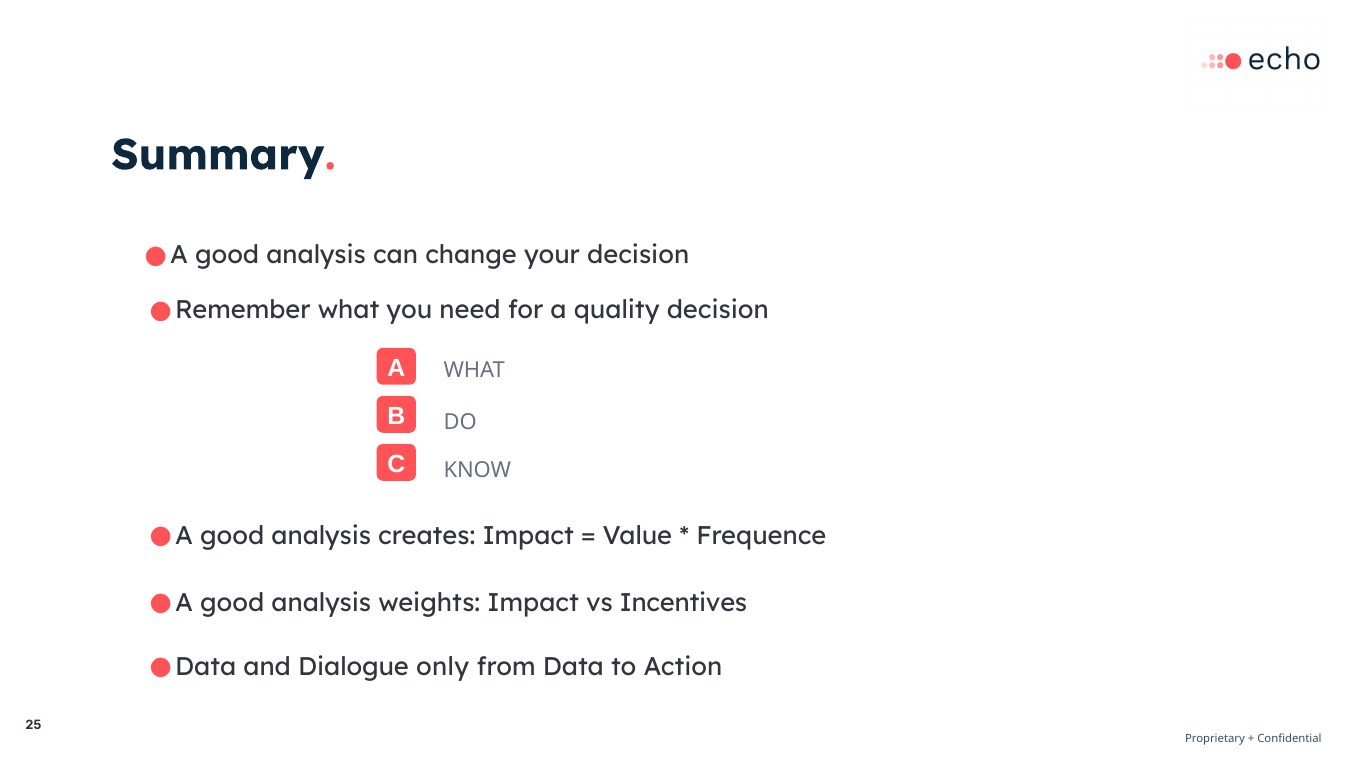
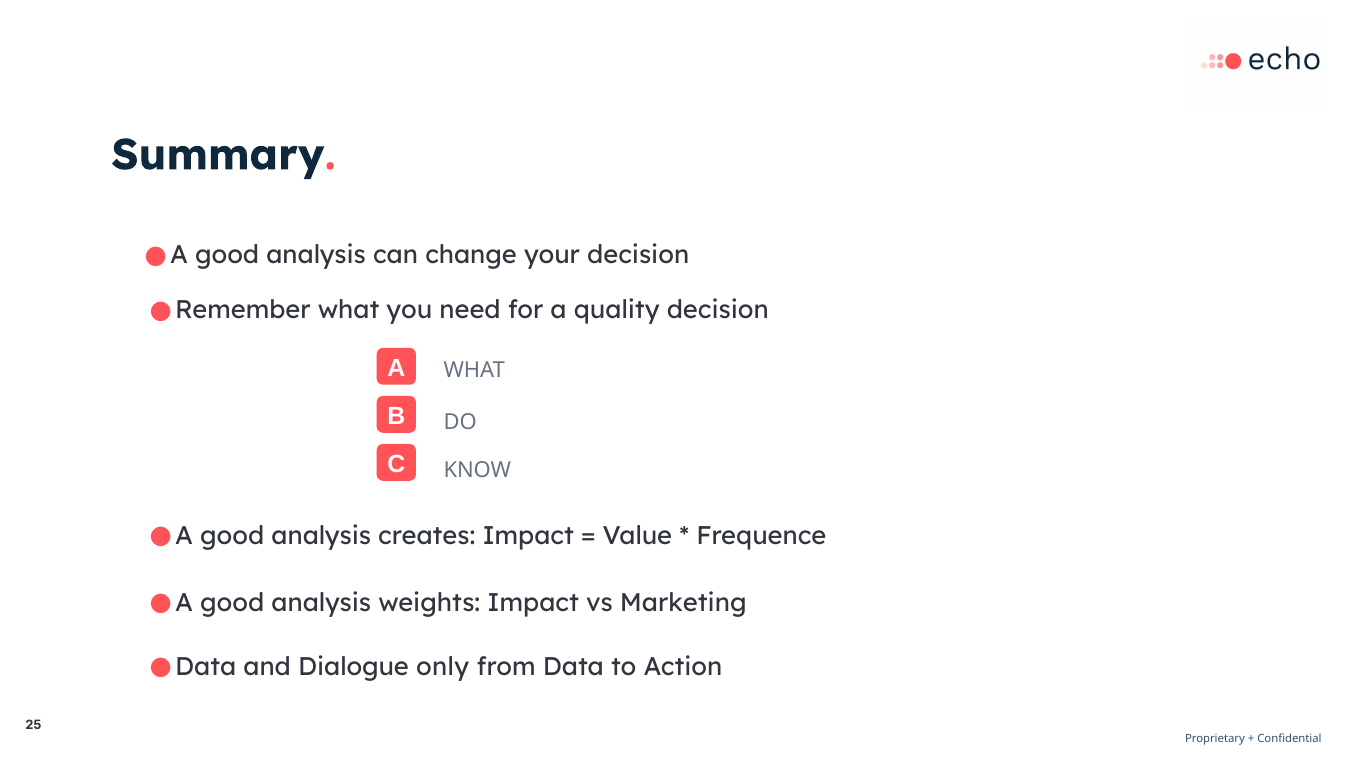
Incentives: Incentives -> Marketing
